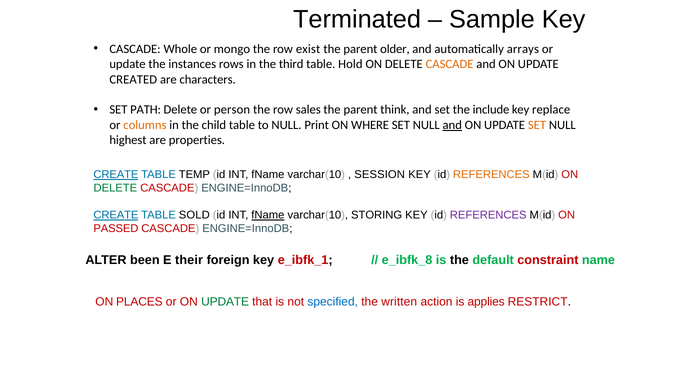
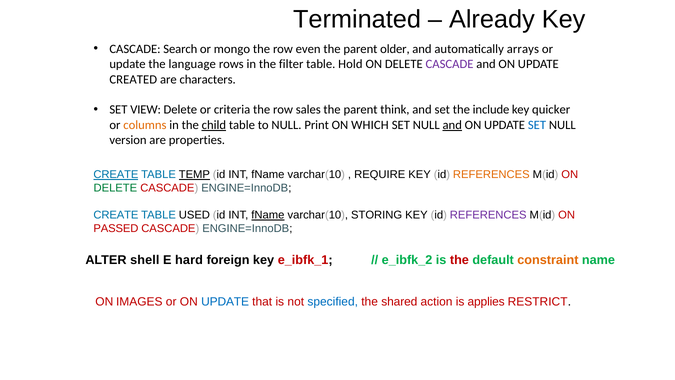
Sample: Sample -> Already
Whole: Whole -> Search
exist: exist -> even
instances: instances -> language
third: third -> filter
CASCADE at (450, 64) colour: orange -> purple
PATH: PATH -> VIEW
person: person -> criteria
replace: replace -> quicker
child underline: none -> present
WHERE: WHERE -> WHICH
SET at (537, 125) colour: orange -> blue
highest: highest -> version
TEMP underline: none -> present
SESSION: SESSION -> REQUIRE
CREATE at (116, 215) underline: present -> none
SOLD: SOLD -> USED
been: been -> shell
their: their -> hard
e_ibfk_8: e_ibfk_8 -> e_ibfk_2
the at (459, 260) colour: black -> red
constraint colour: red -> orange
PLACES: PLACES -> IMAGES
UPDATE at (225, 302) colour: green -> blue
written: written -> shared
